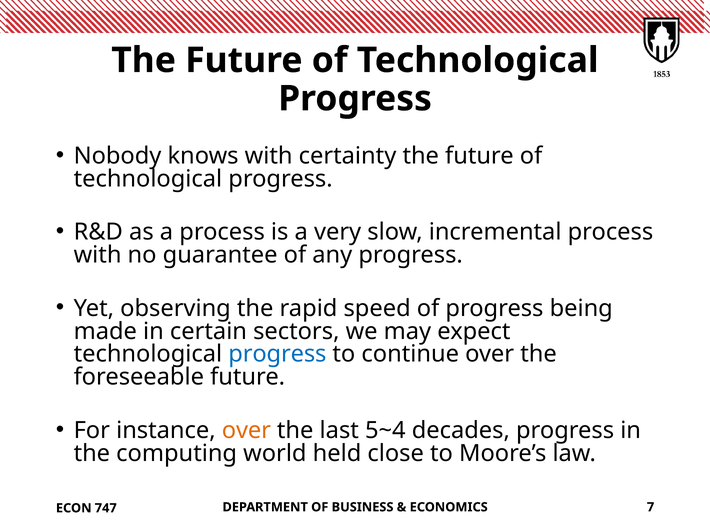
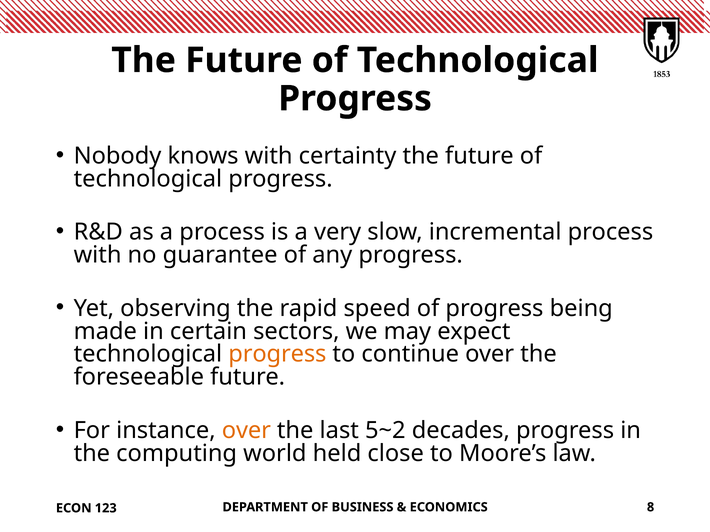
progress at (277, 355) colour: blue -> orange
5~4: 5~4 -> 5~2
7: 7 -> 8
747: 747 -> 123
